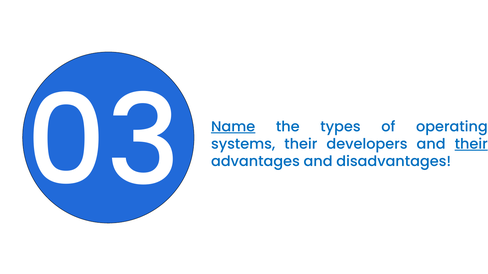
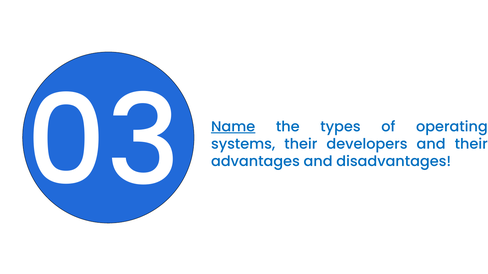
their at (471, 144) underline: present -> none
